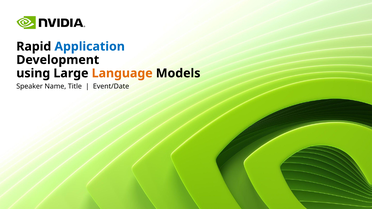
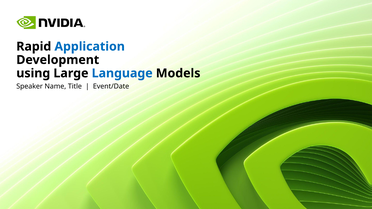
Language colour: orange -> blue
